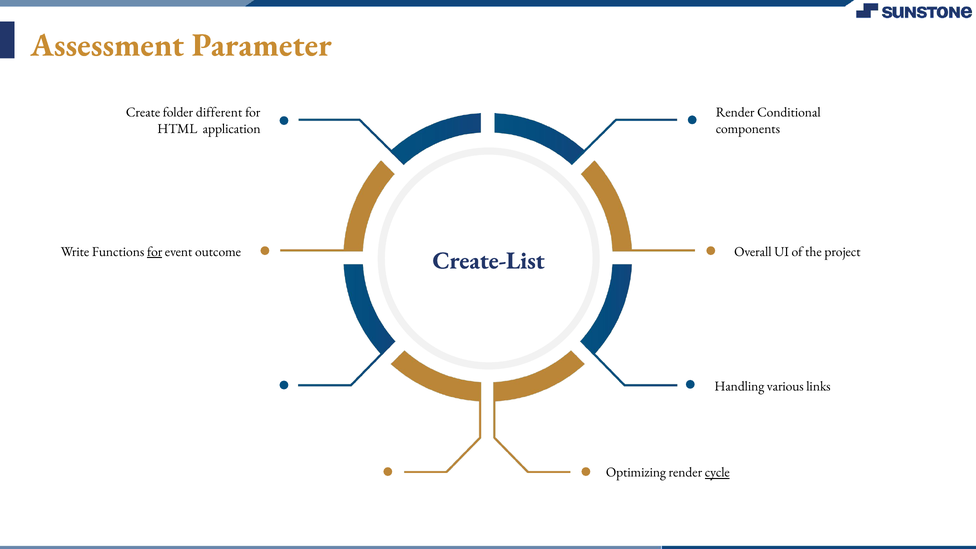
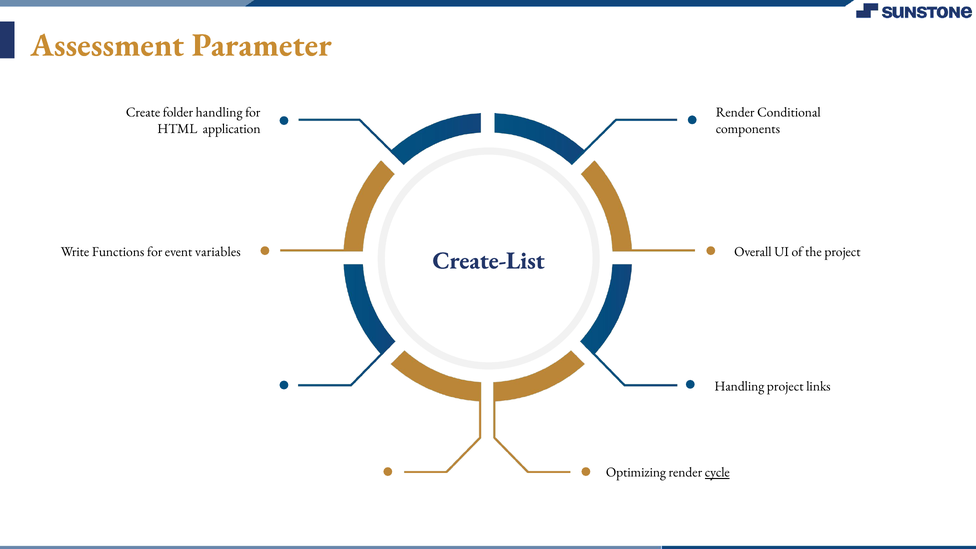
folder different: different -> handling
for at (155, 252) underline: present -> none
outcome: outcome -> variables
Handling various: various -> project
